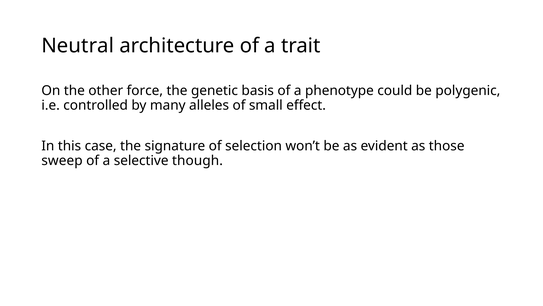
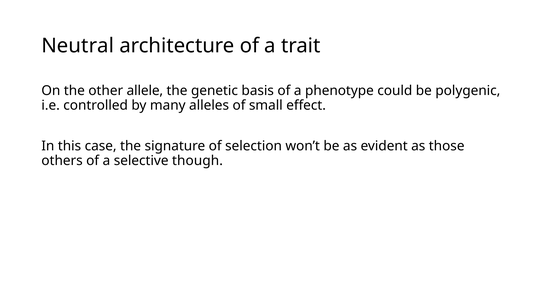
force: force -> allele
sweep: sweep -> others
